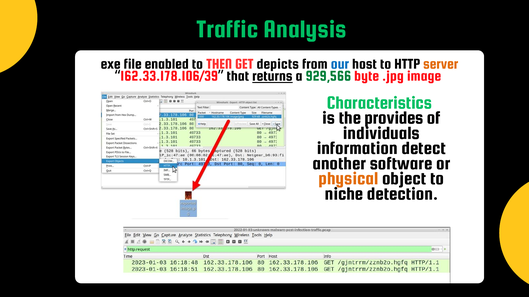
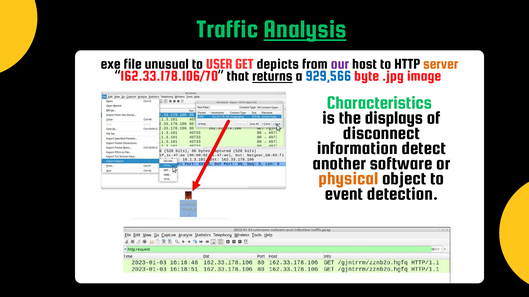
Analysis underline: none -> present
enabled: enabled -> unusual
THEN: THEN -> USER
our colour: blue -> purple
162.33.178.106/39: 162.33.178.106/39 -> 162.33.178.106/70
929,566 colour: green -> blue
provides: provides -> displays
individuals: individuals -> disconnect
niche: niche -> event
